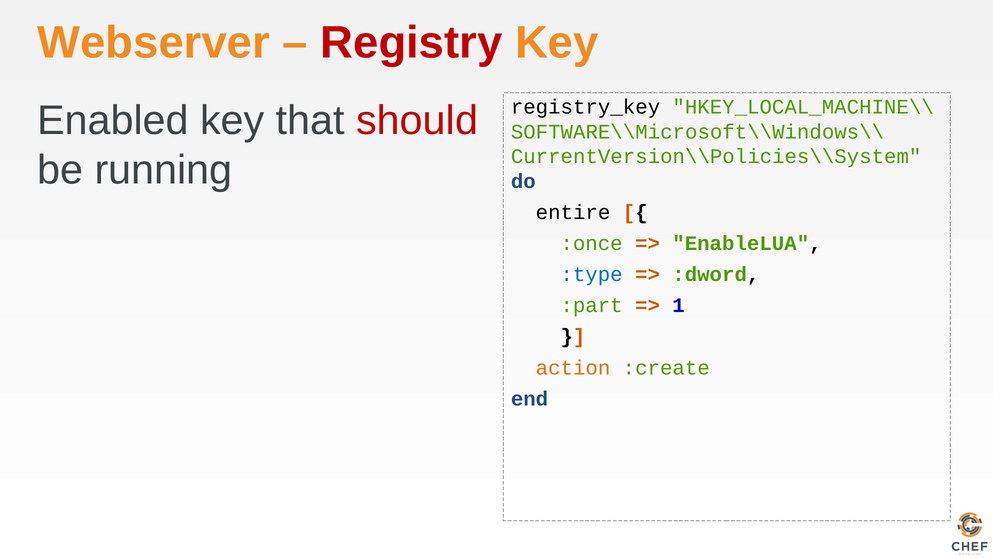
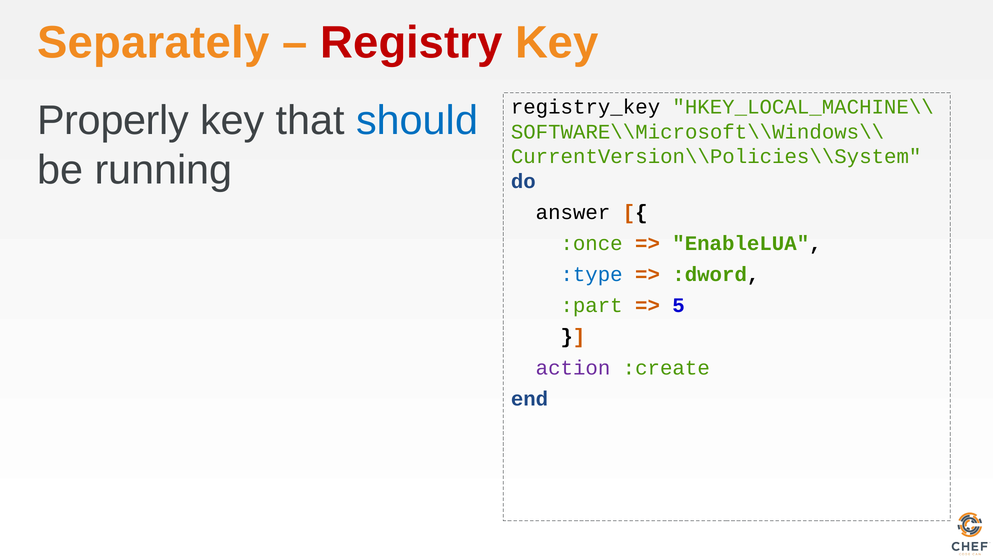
Webserver: Webserver -> Separately
Enabled: Enabled -> Properly
should colour: red -> blue
entire: entire -> answer
1: 1 -> 5
action colour: orange -> purple
